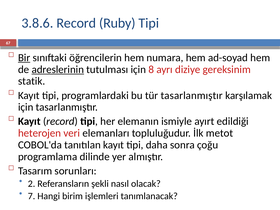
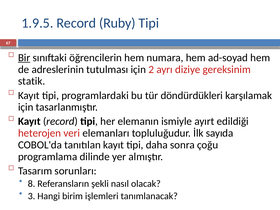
3.8.6: 3.8.6 -> 1.9.5
adreslerinin underline: present -> none
8: 8 -> 2
tür tasarlanmıştır: tasarlanmıştır -> döndürdükleri
metot: metot -> sayıda
2: 2 -> 8
7: 7 -> 3
